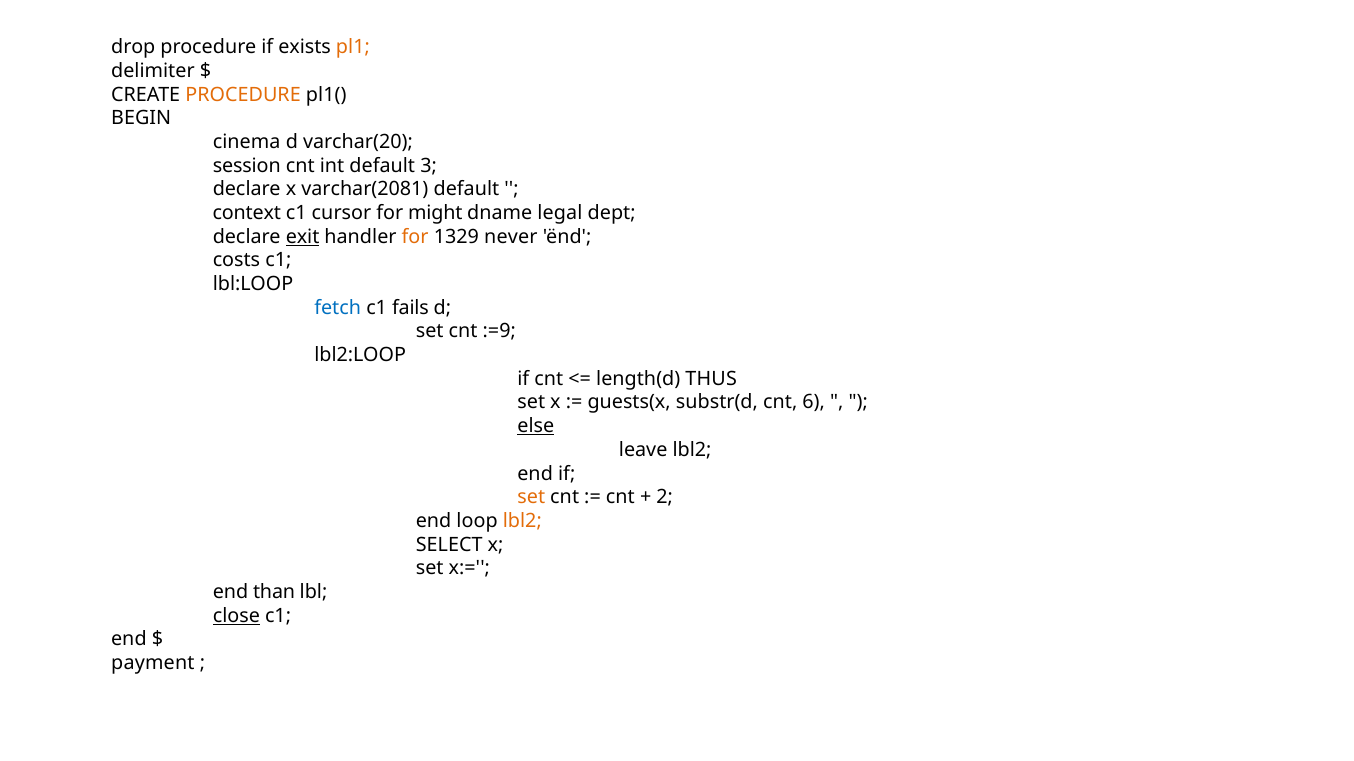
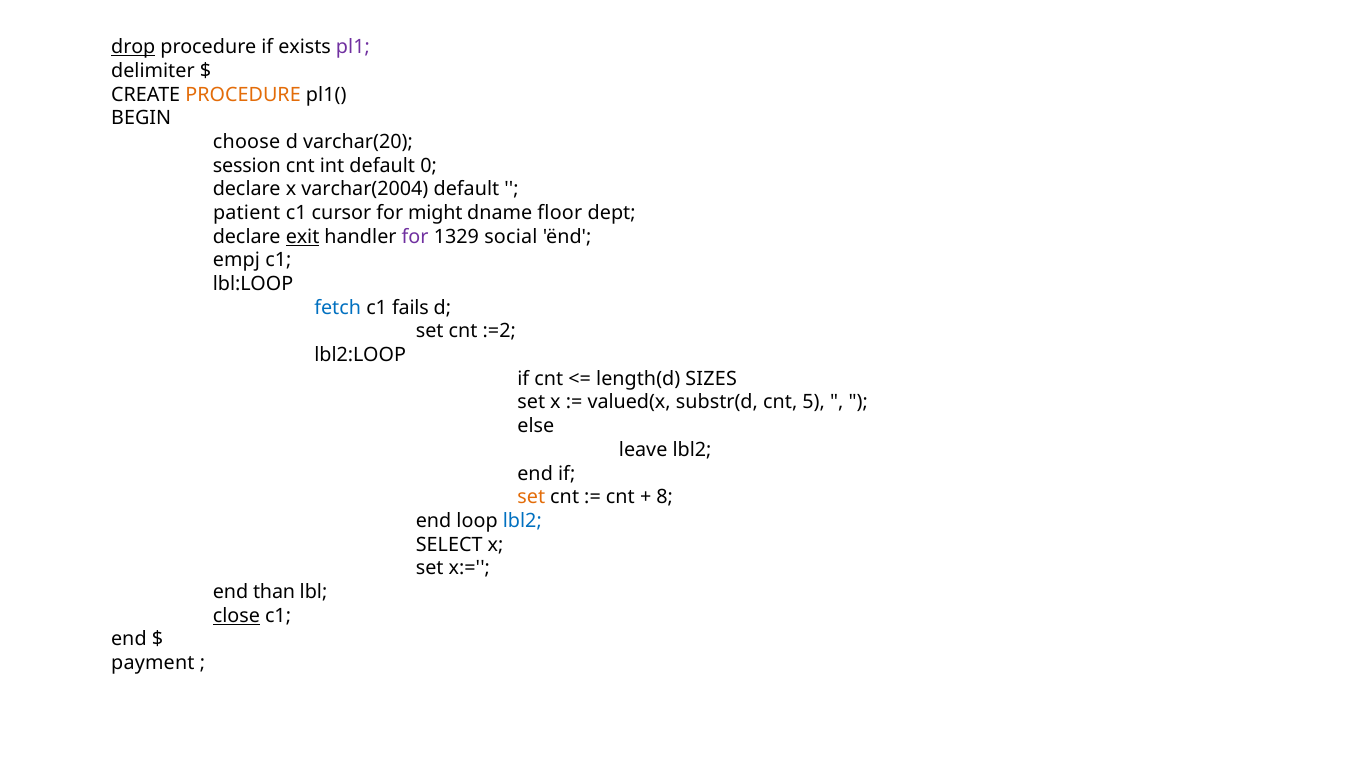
drop underline: none -> present
pl1 colour: orange -> purple
cinema: cinema -> choose
3: 3 -> 0
varchar(2081: varchar(2081 -> varchar(2004
context: context -> patient
legal: legal -> floor
for at (415, 237) colour: orange -> purple
never: never -> social
costs: costs -> empj
:=9: :=9 -> :=2
THUS: THUS -> SIZES
guests(x: guests(x -> valued(x
6: 6 -> 5
else underline: present -> none
2: 2 -> 8
lbl2 at (522, 521) colour: orange -> blue
